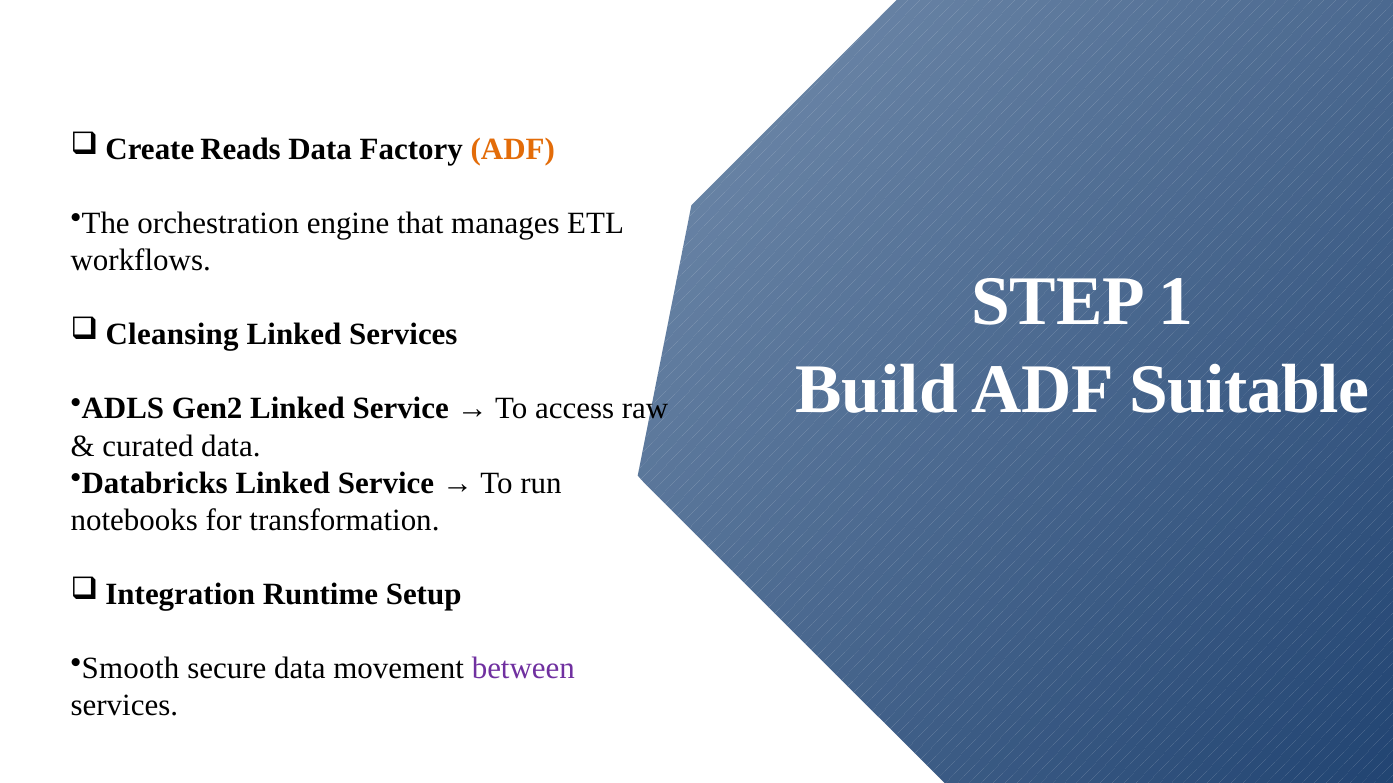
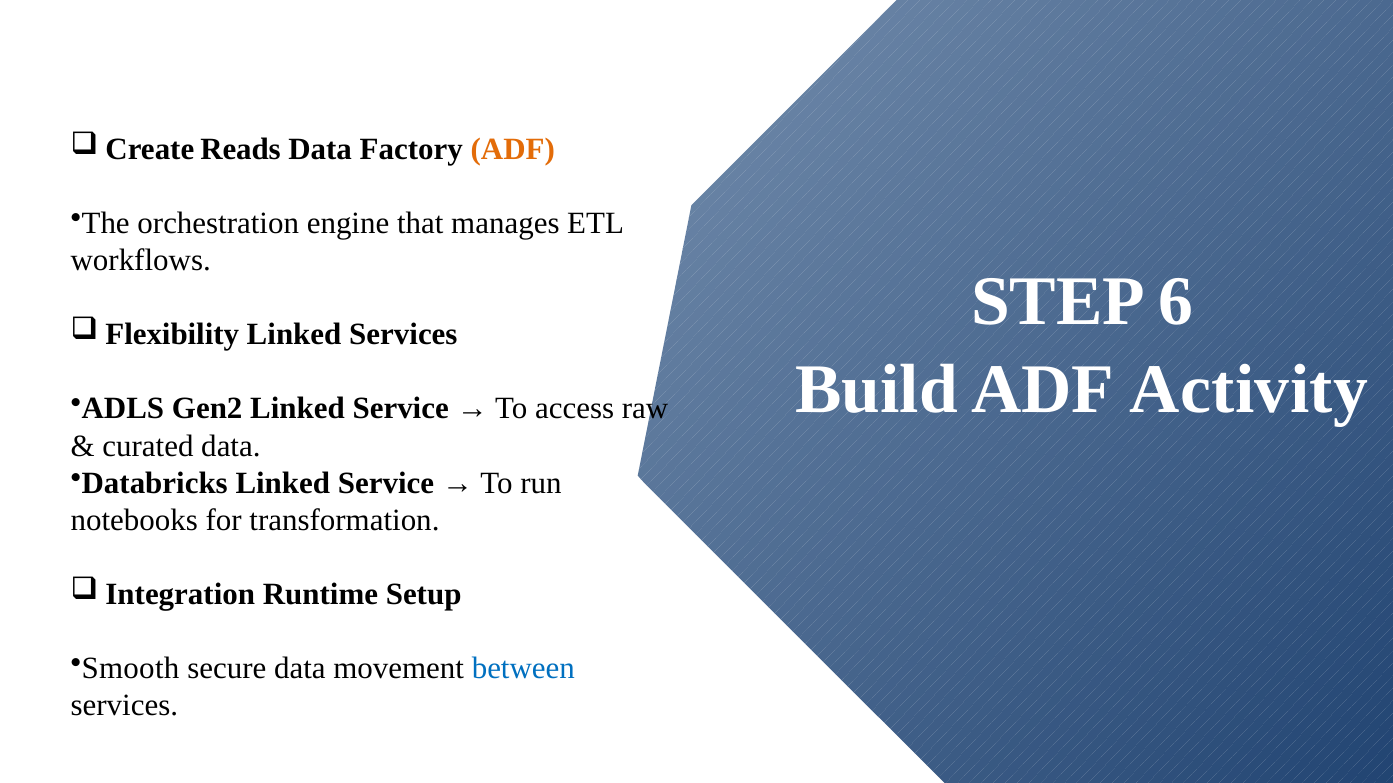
1: 1 -> 6
Cleansing: Cleansing -> Flexibility
Suitable: Suitable -> Activity
between colour: purple -> blue
